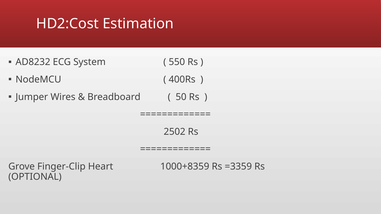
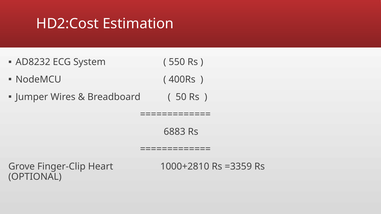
2502: 2502 -> 6883
1000+8359: 1000+8359 -> 1000+2810
